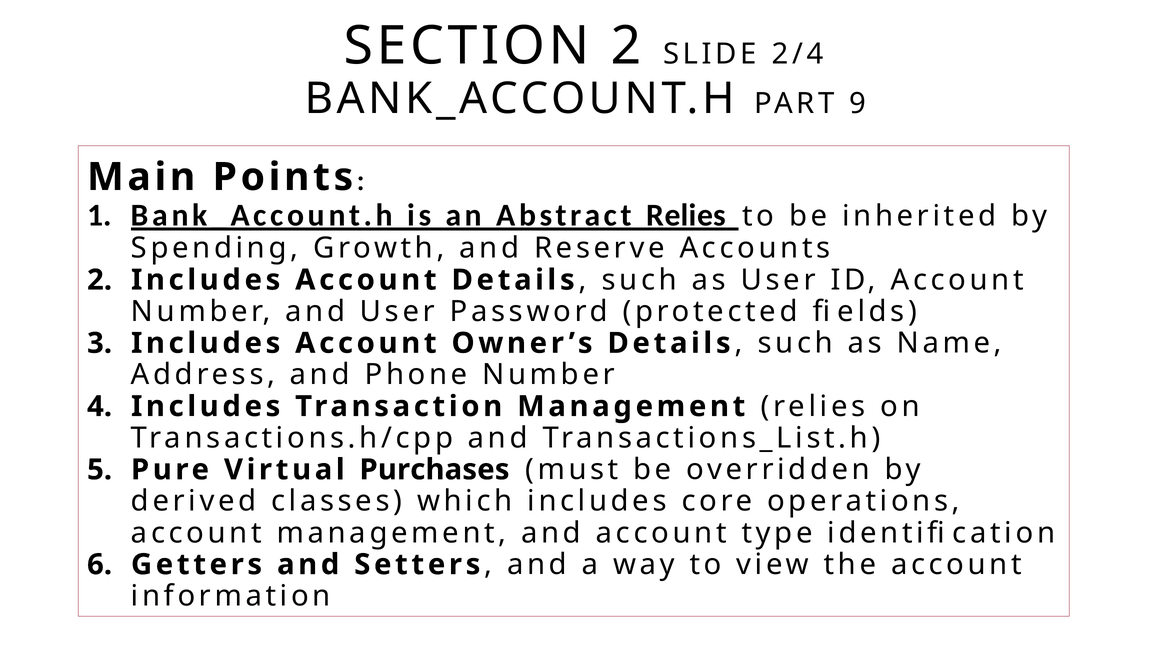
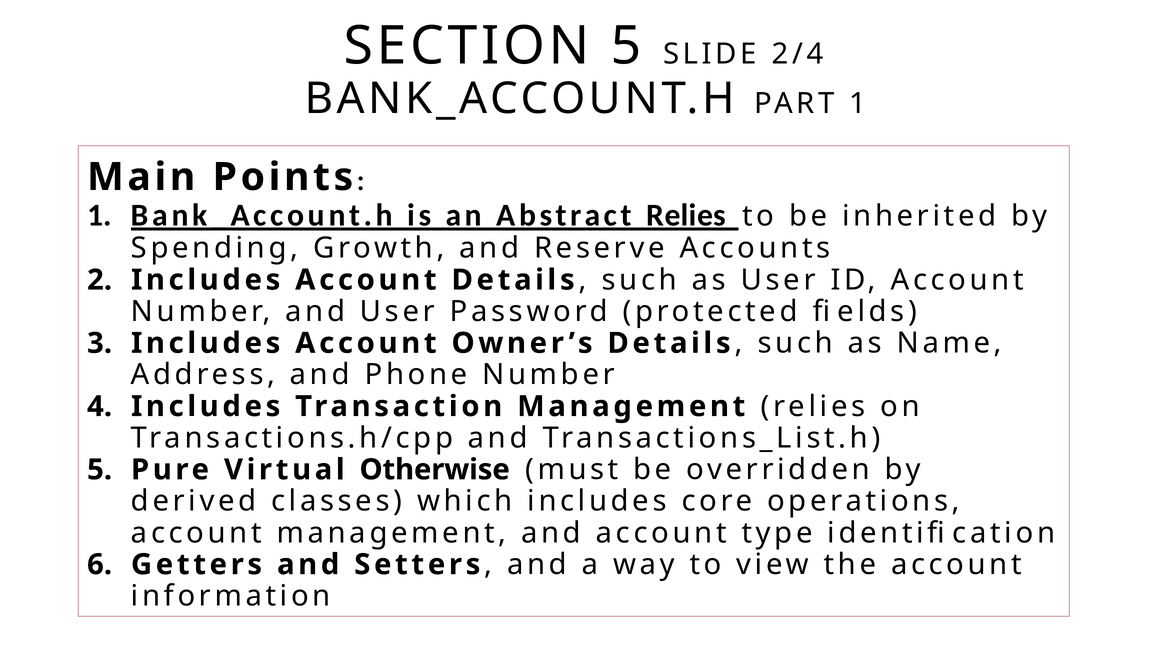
SECTION 2: 2 -> 5
PART 9: 9 -> 1
Purchases: Purchases -> Otherwise
